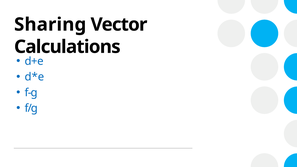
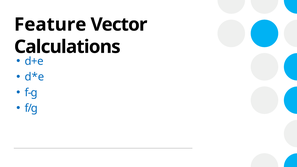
Sharing: Sharing -> Feature
